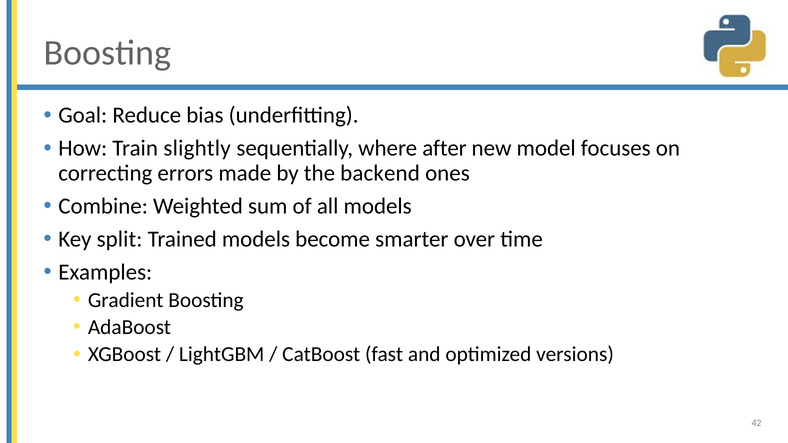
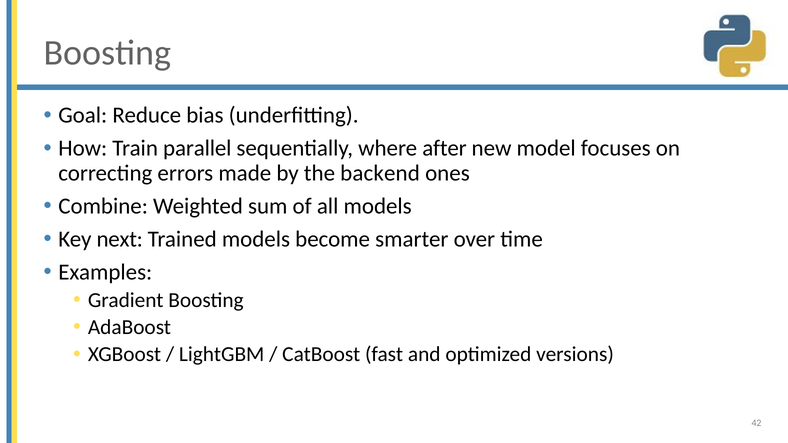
slightly: slightly -> parallel
split: split -> next
